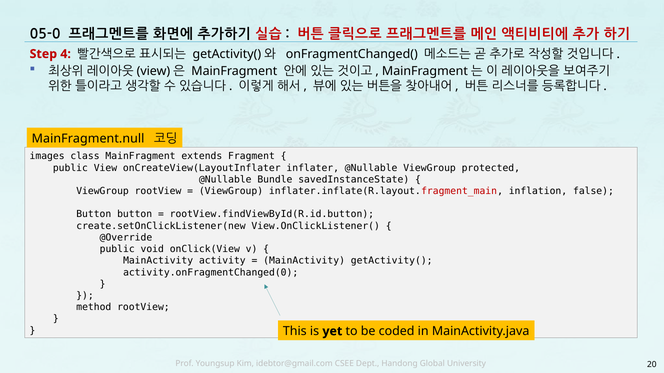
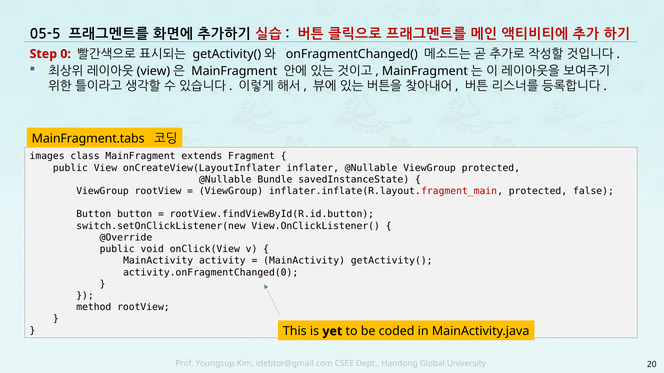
05-0: 05-0 -> 05-5
4: 4 -> 0
MainFragment.null: MainFragment.null -> MainFragment.tabs
inflater.inflate(R.layout.fragment_main inflation: inflation -> protected
create.setOnClickListener(new: create.setOnClickListener(new -> switch.setOnClickListener(new
